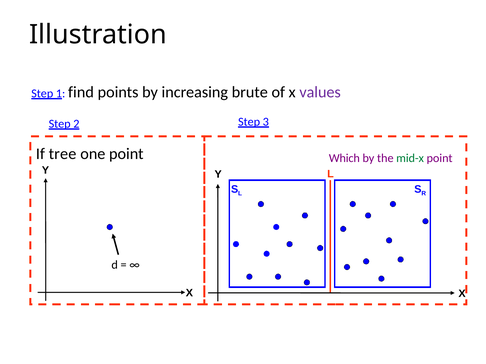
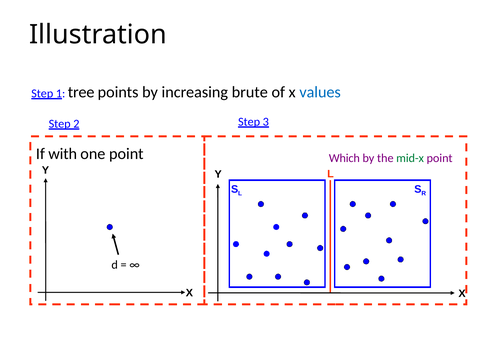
find: find -> tree
values colour: purple -> blue
tree: tree -> with
